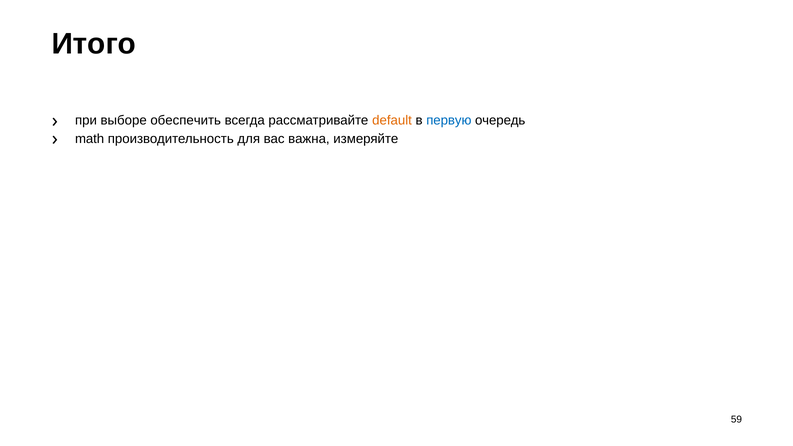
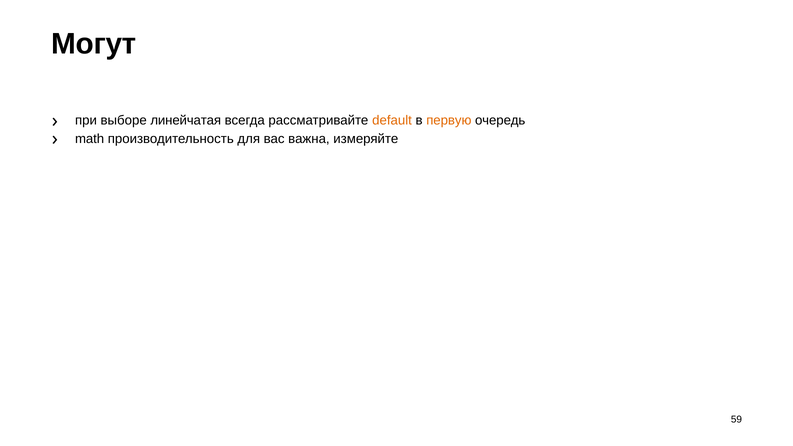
Итого: Итого -> Могут
обеспечить: обеспечить -> линейчатая
первую colour: blue -> orange
